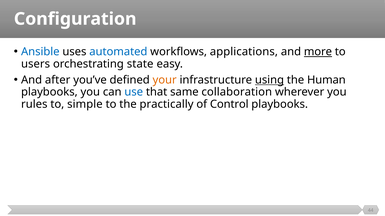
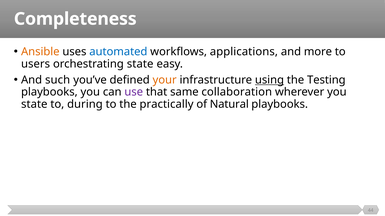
Configuration: Configuration -> Completeness
Ansible colour: blue -> orange
more underline: present -> none
after: after -> such
Human: Human -> Testing
use colour: blue -> purple
rules at (34, 104): rules -> state
simple: simple -> during
Control: Control -> Natural
